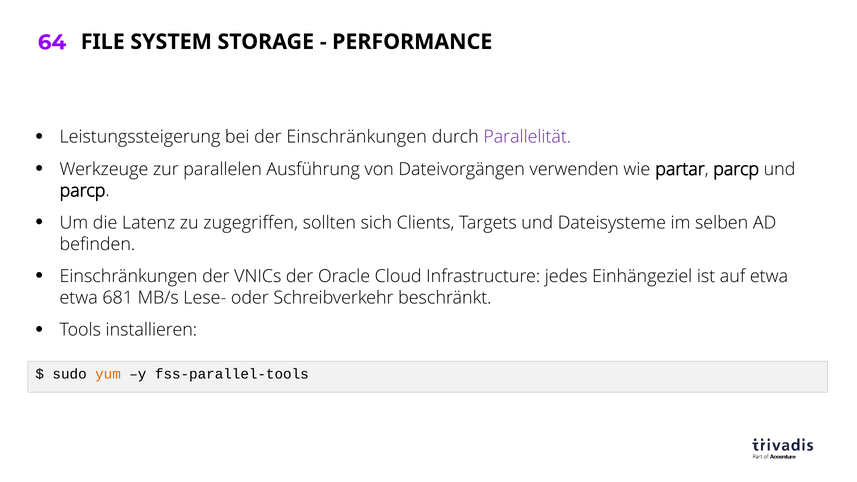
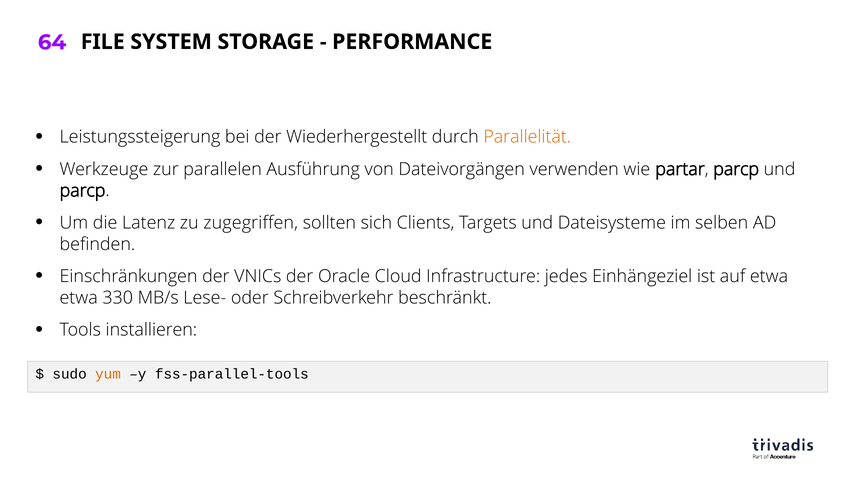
der Einschränkungen: Einschränkungen -> Wiederhergestellt
Parallelität colour: purple -> orange
681: 681 -> 330
